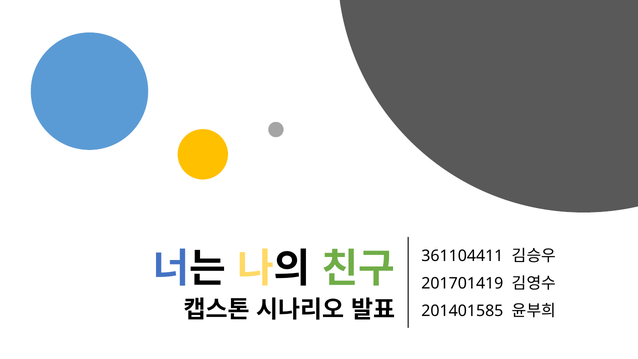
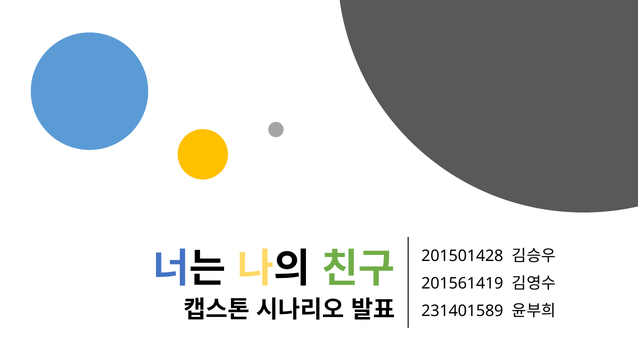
361104411: 361104411 -> 201501428
201701419: 201701419 -> 201561419
201401585: 201401585 -> 231401589
